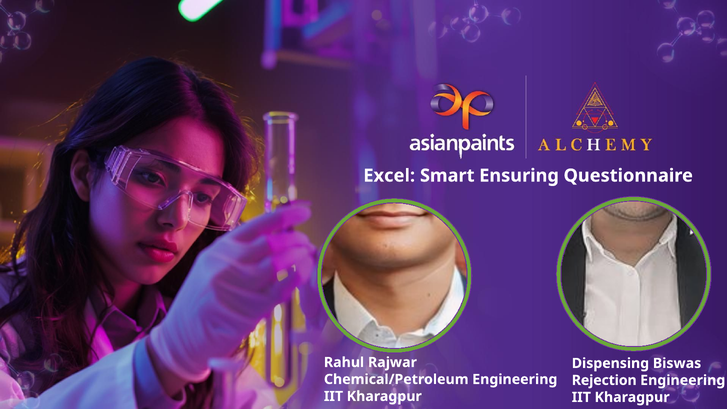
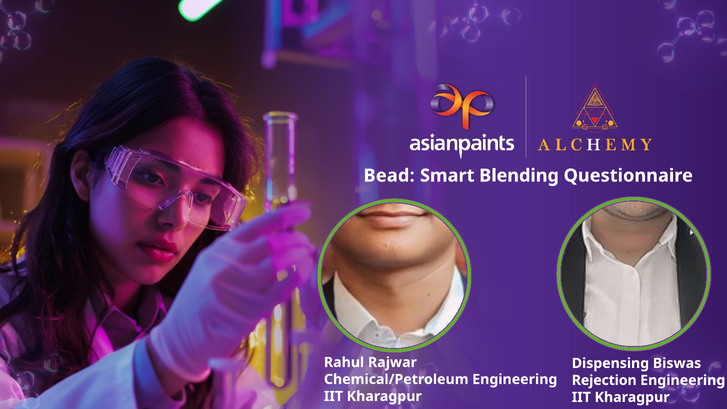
Excel: Excel -> Bead
Ensuring: Ensuring -> Blending
